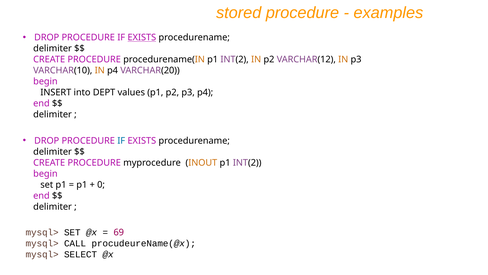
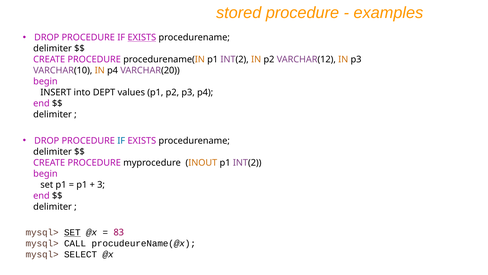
0: 0 -> 3
SET at (72, 232) underline: none -> present
69: 69 -> 83
